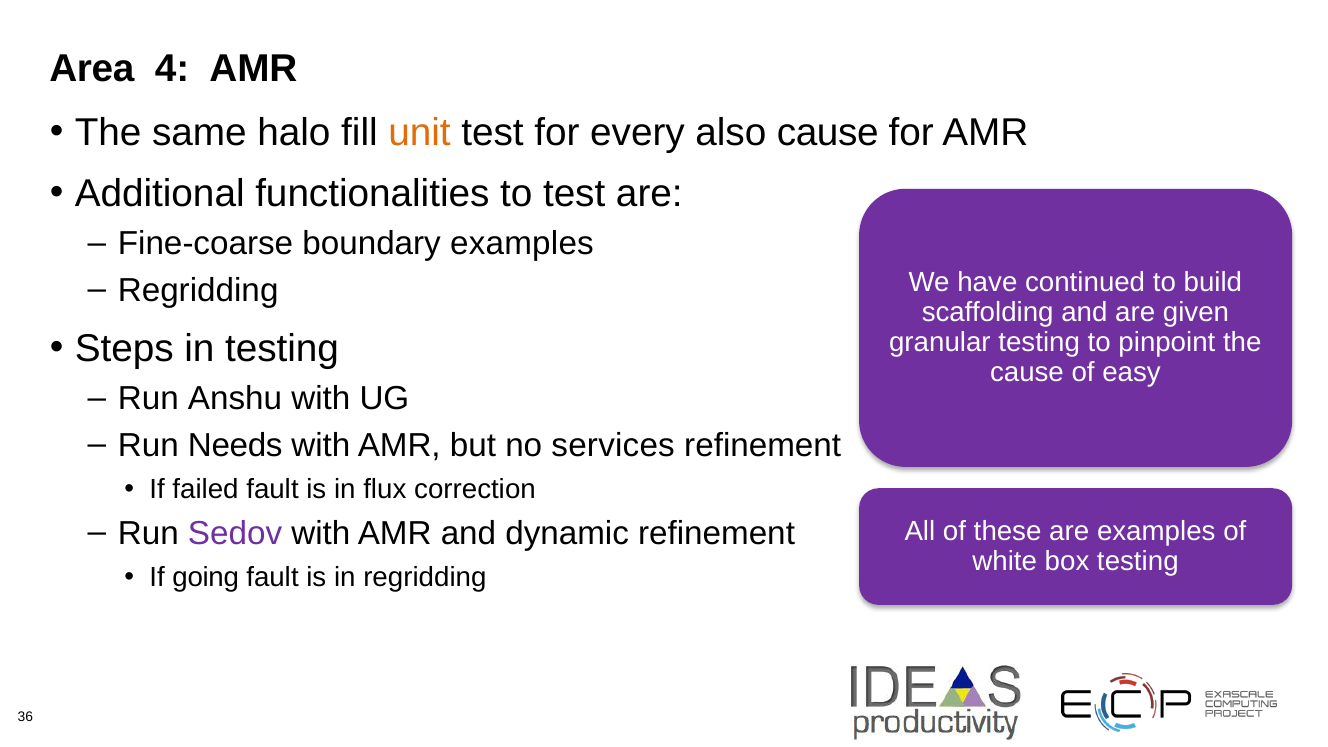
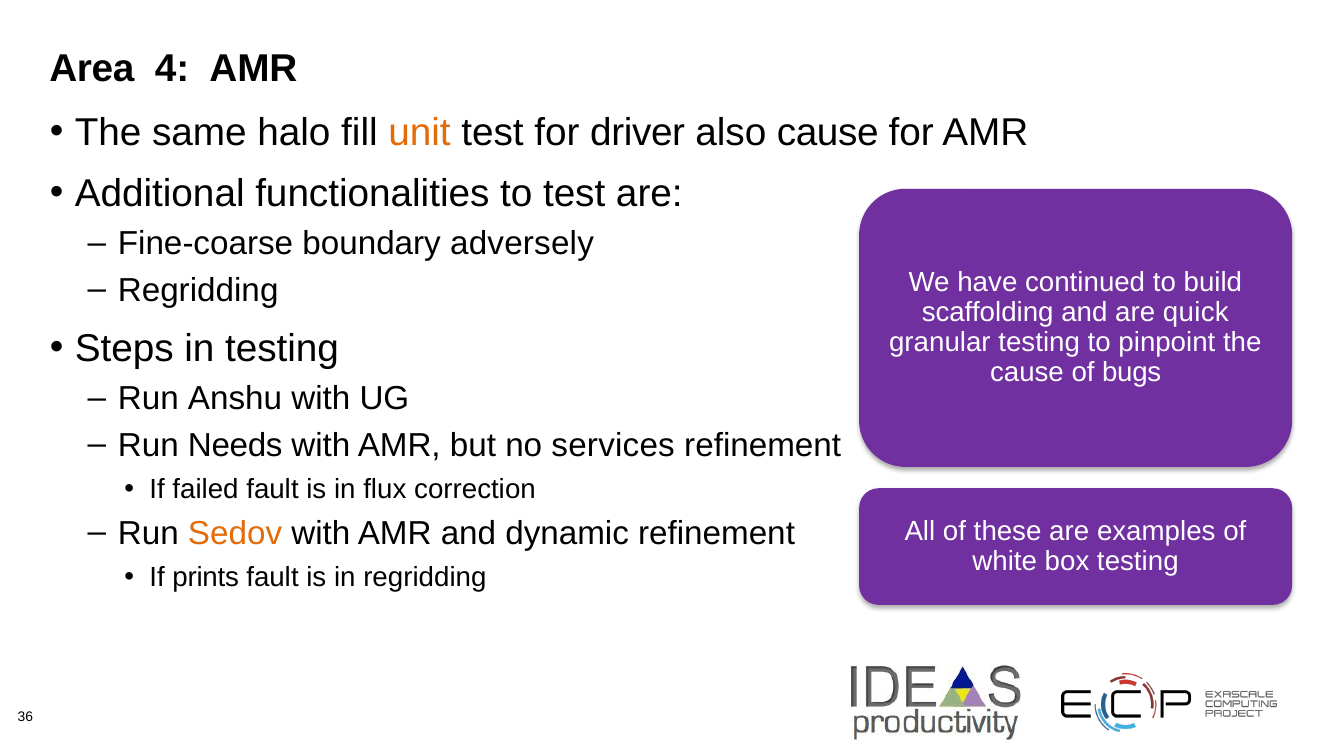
every: every -> driver
boundary examples: examples -> adversely
given: given -> quick
easy: easy -> bugs
Sedov colour: purple -> orange
going: going -> prints
